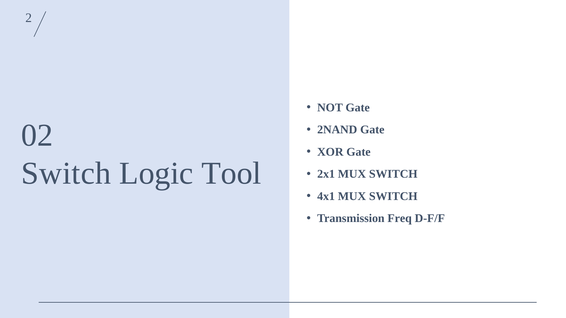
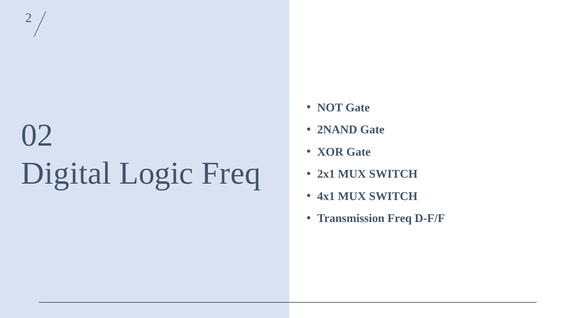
Switch at (66, 173): Switch -> Digital
Logic Tool: Tool -> Freq
